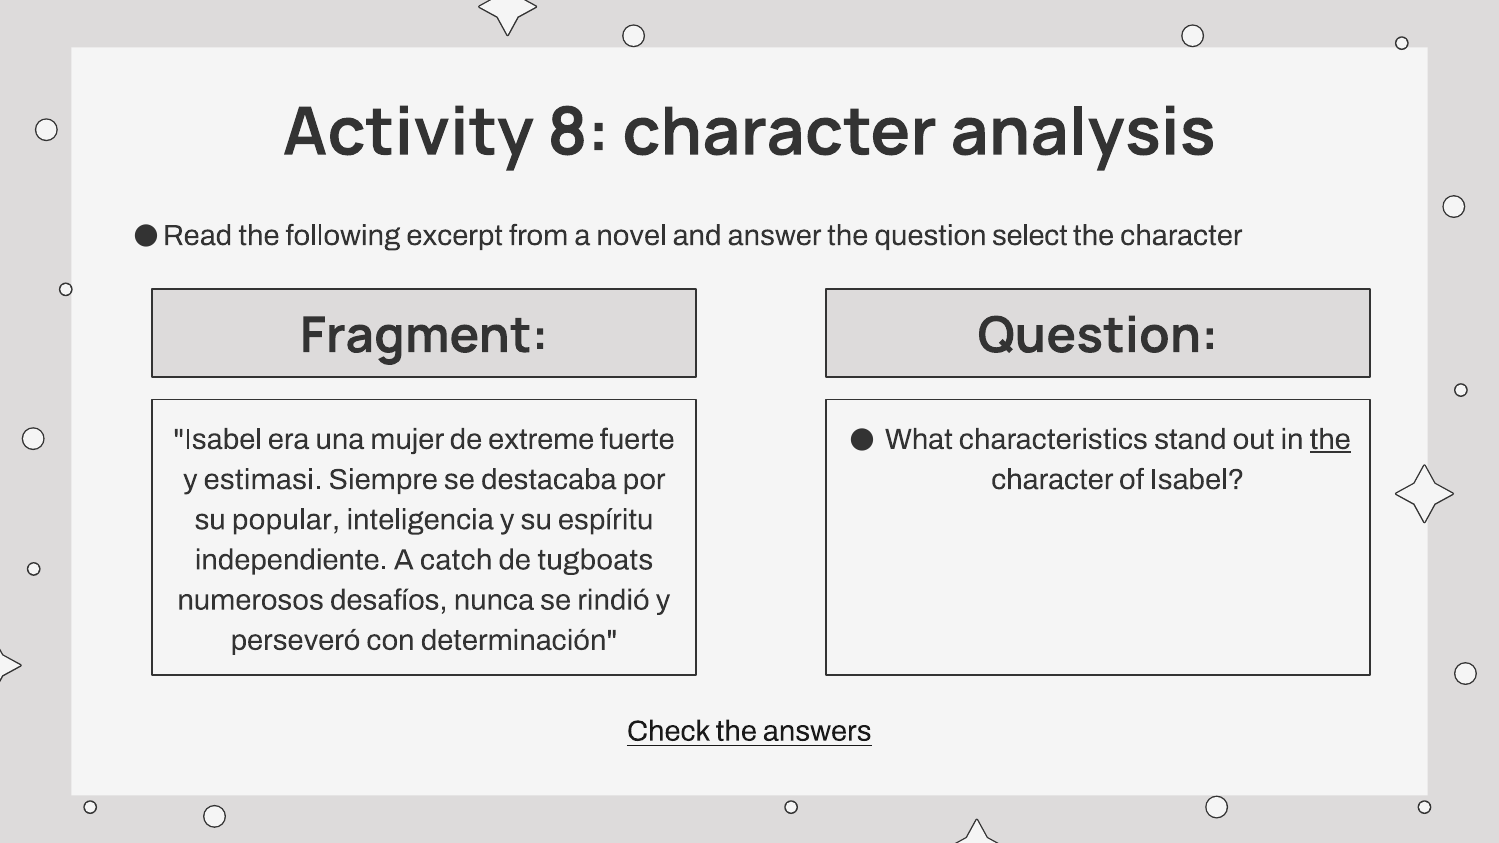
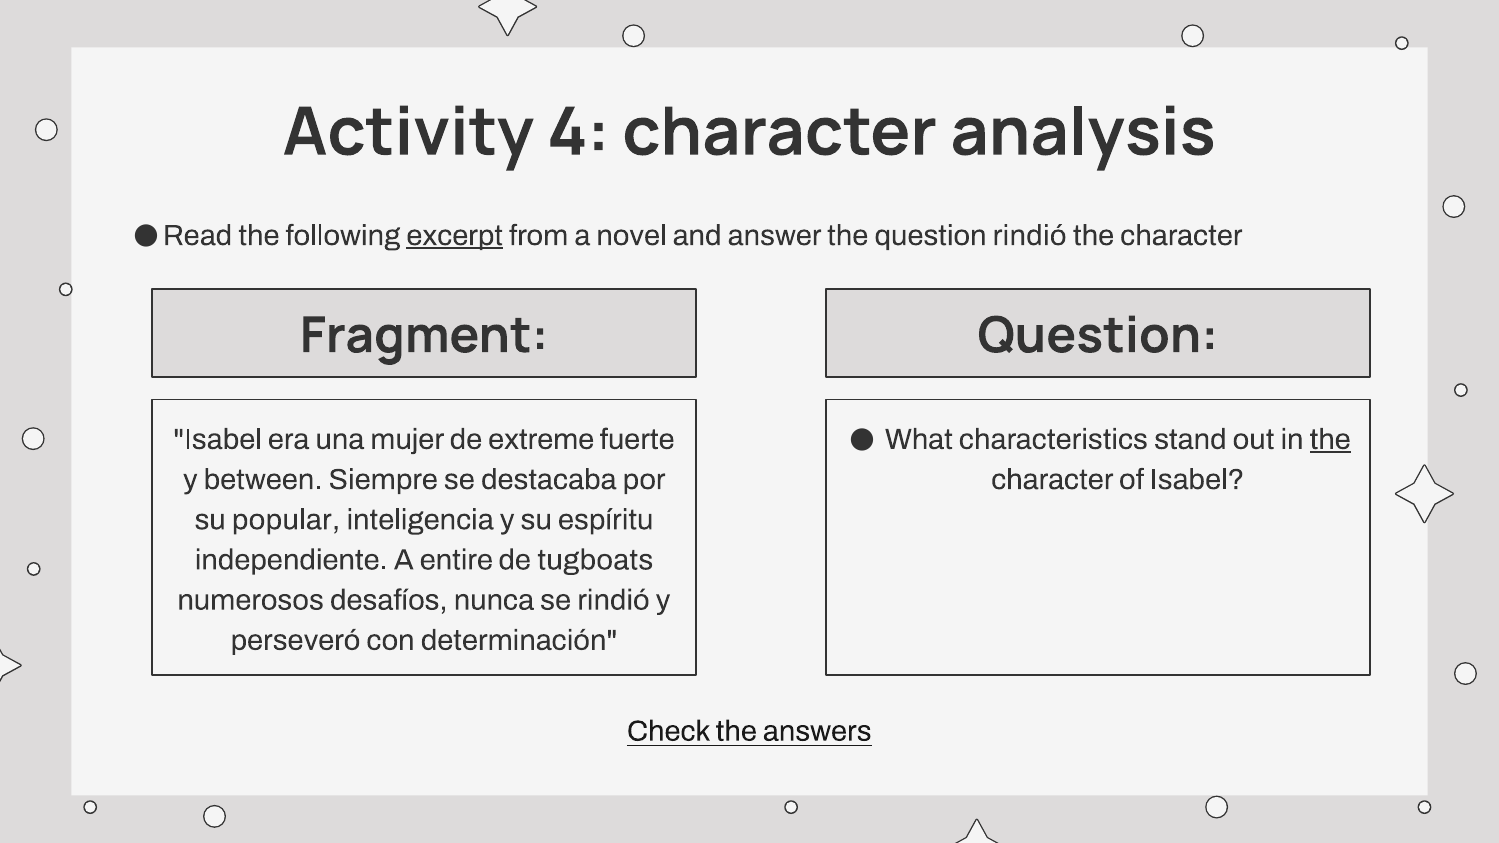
8: 8 -> 4
excerpt underline: none -> present
question select: select -> rindió
estimasi: estimasi -> between
catch: catch -> entire
